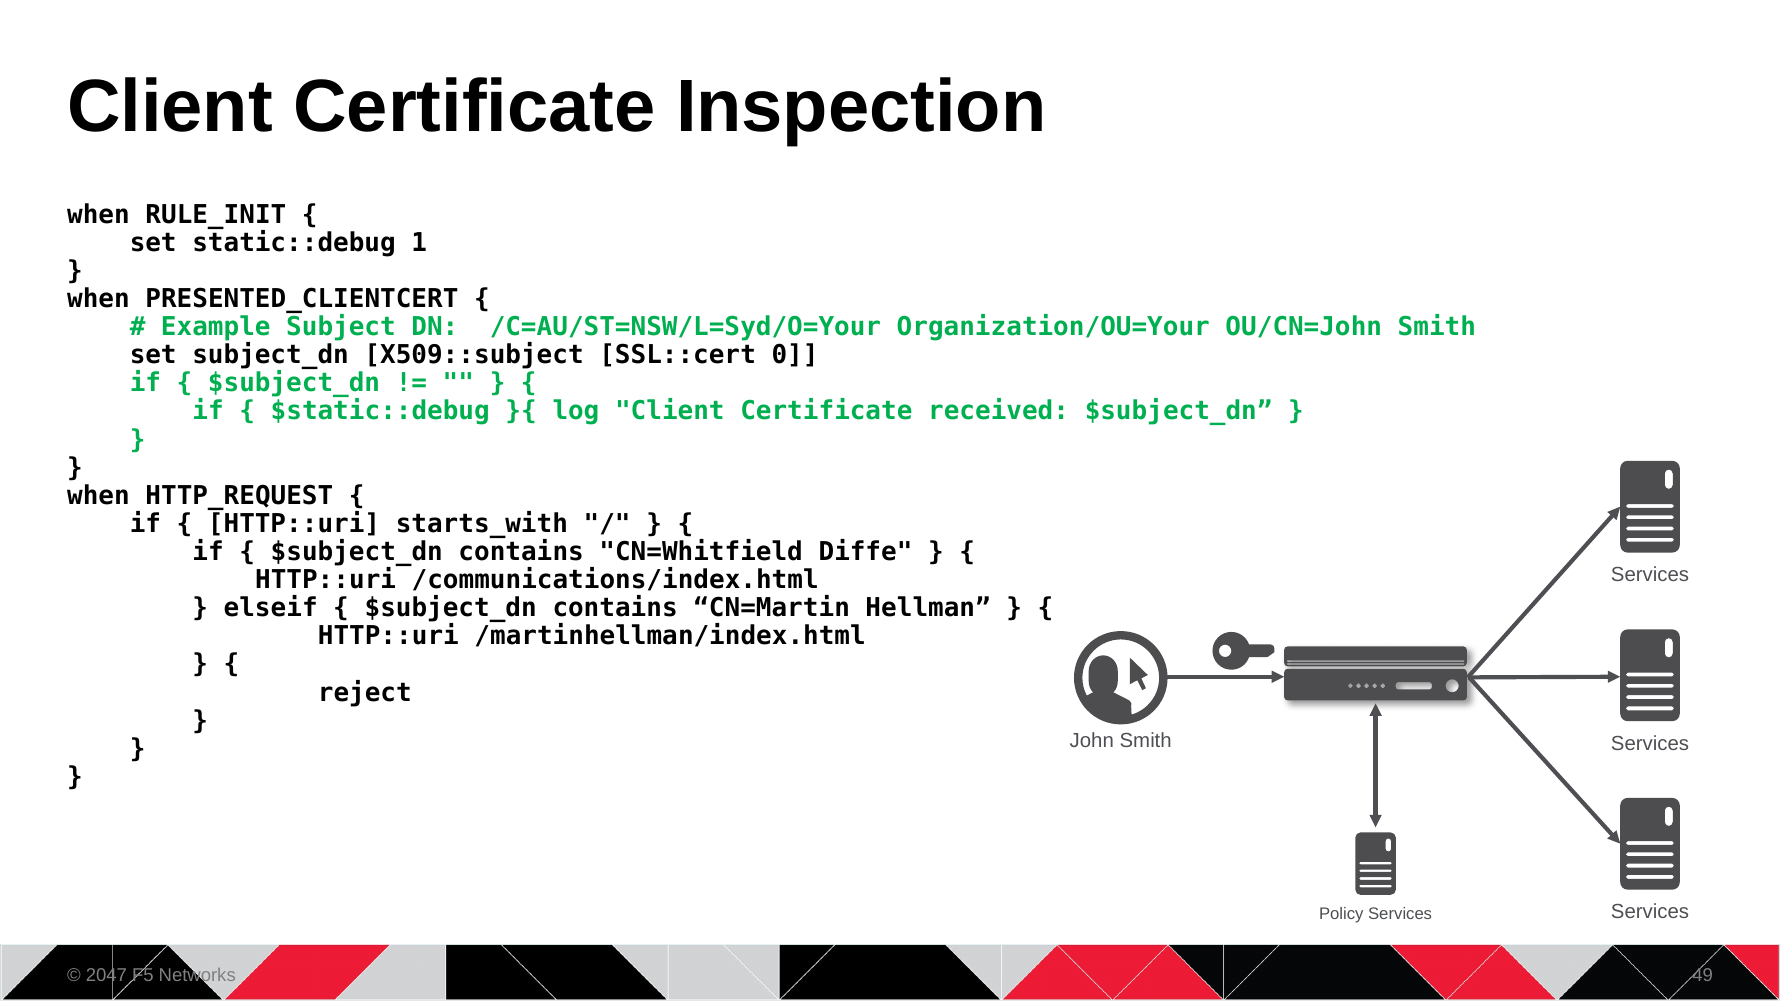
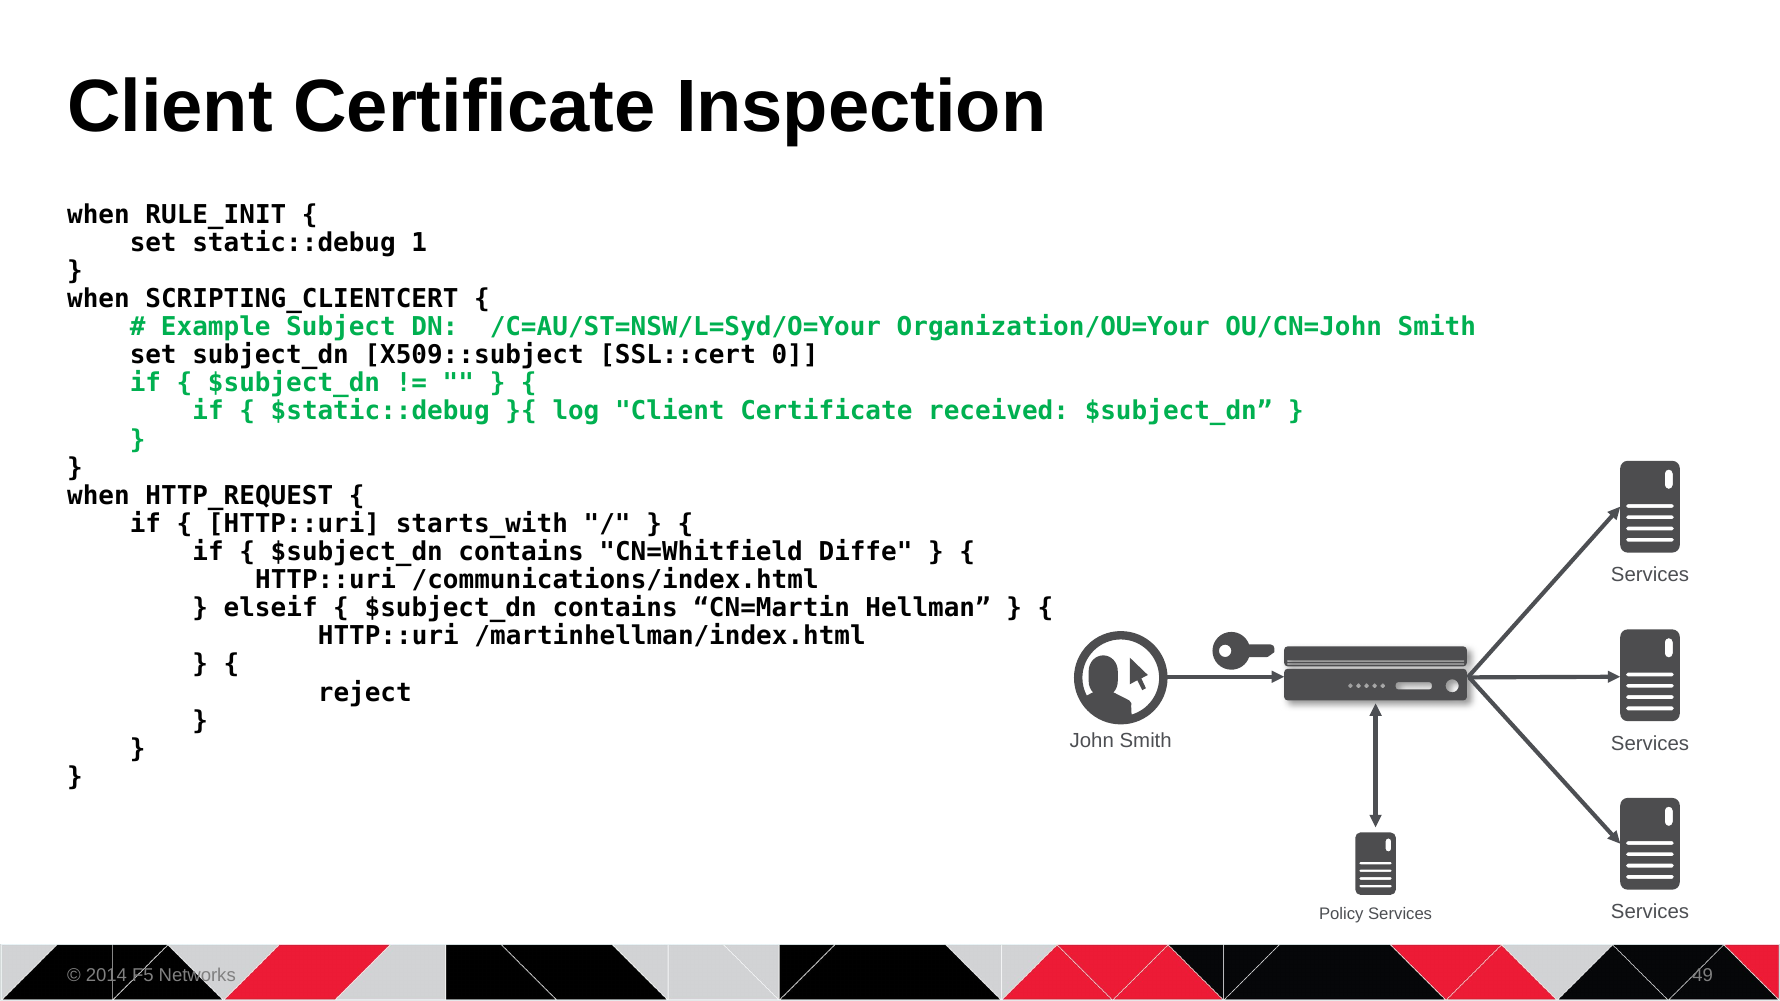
PRESENTED_CLIENTCERT: PRESENTED_CLIENTCERT -> SCRIPTING_CLIENTCERT
2047: 2047 -> 2014
